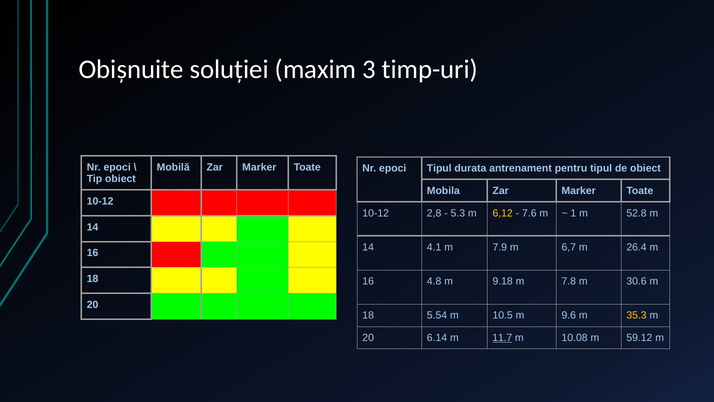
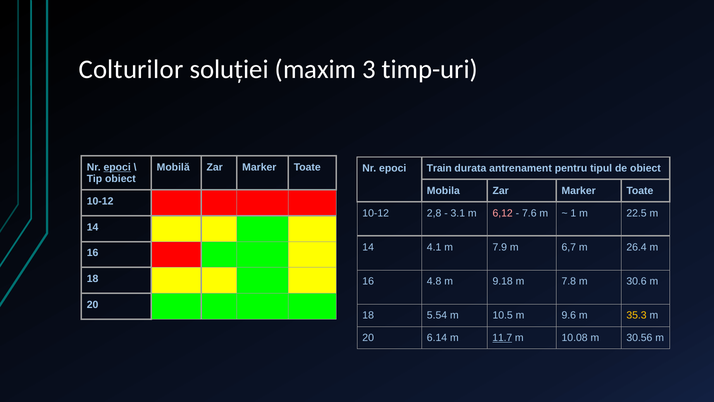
Obișnuite: Obișnuite -> Colturilor
epoci at (117, 167) underline: none -> present
epoci Tipul: Tipul -> Train
5.3: 5.3 -> 3.1
6,12 colour: yellow -> pink
52.8: 52.8 -> 22.5
59.12: 59.12 -> 30.56
